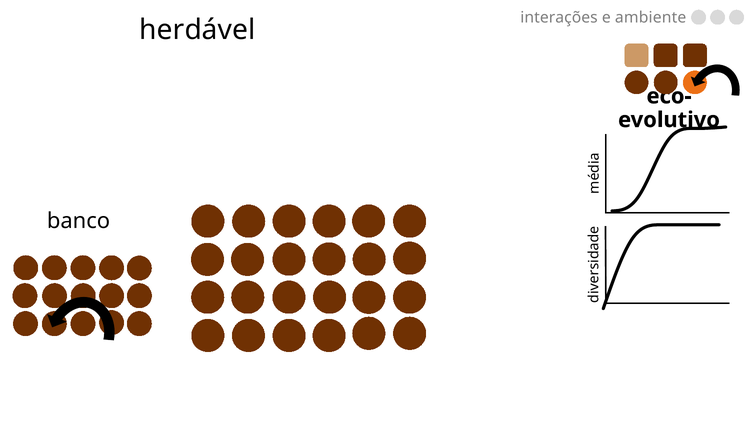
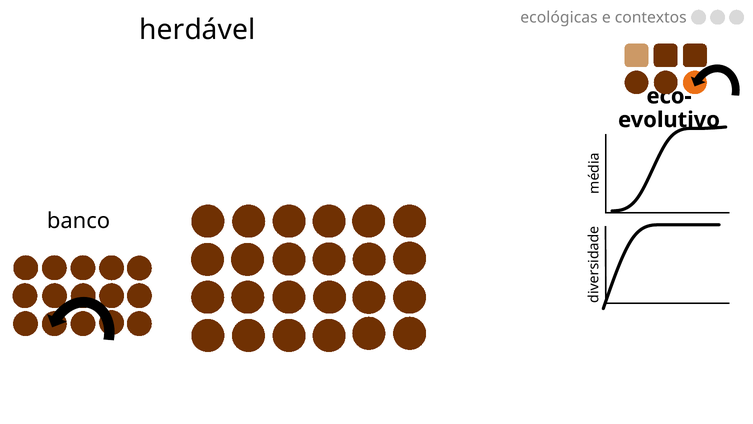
interações: interações -> ecológicas
ambiente: ambiente -> contextos
